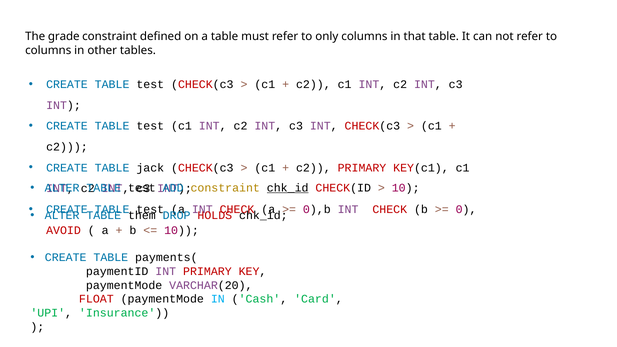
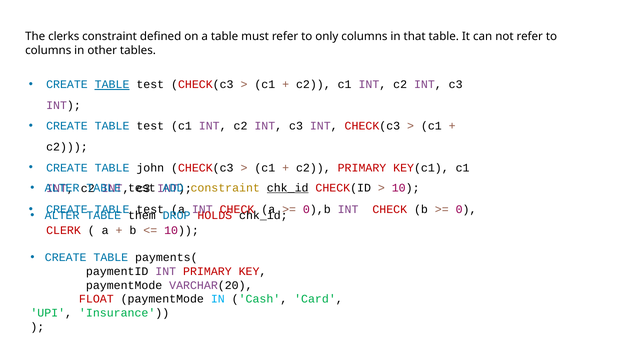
grade: grade -> clerks
TABLE at (112, 84) underline: none -> present
jack: jack -> john
AVOID: AVOID -> CLERK
